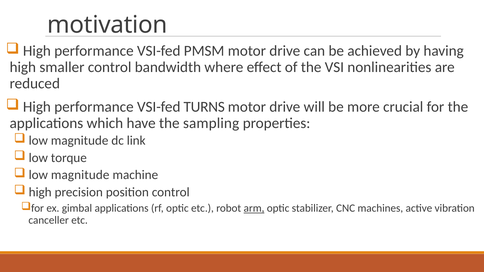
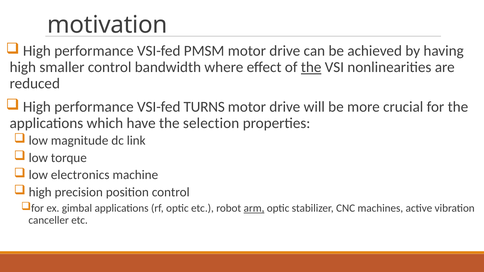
the at (311, 67) underline: none -> present
sampling: sampling -> selection
magnitude at (80, 175): magnitude -> electronics
